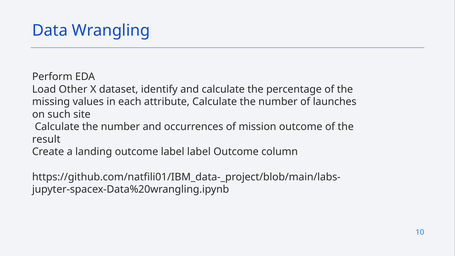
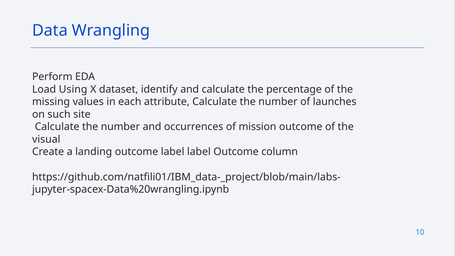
Other: Other -> Using
result: result -> visual
